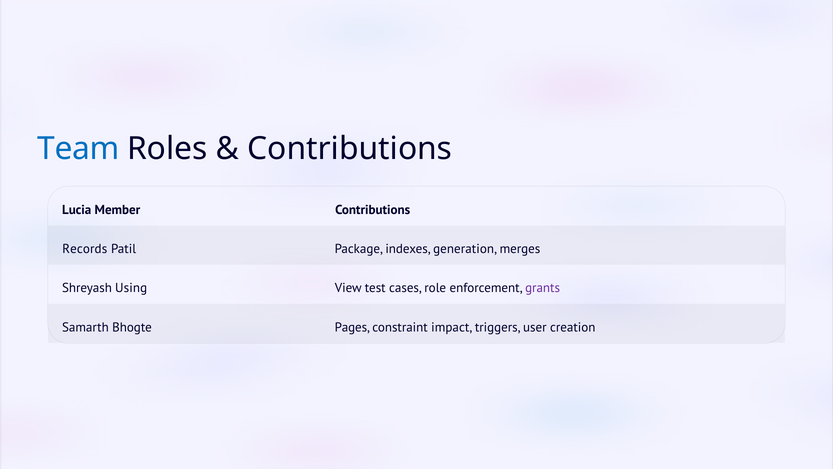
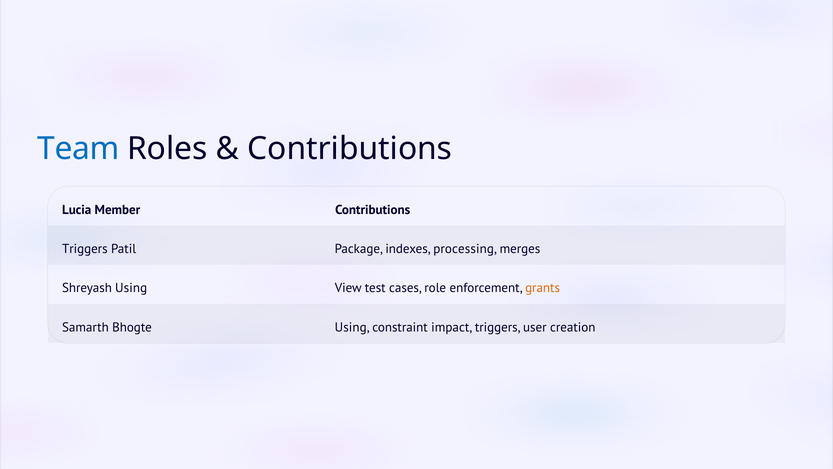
Records at (85, 249): Records -> Triggers
generation: generation -> processing
grants colour: purple -> orange
Bhogte Pages: Pages -> Using
